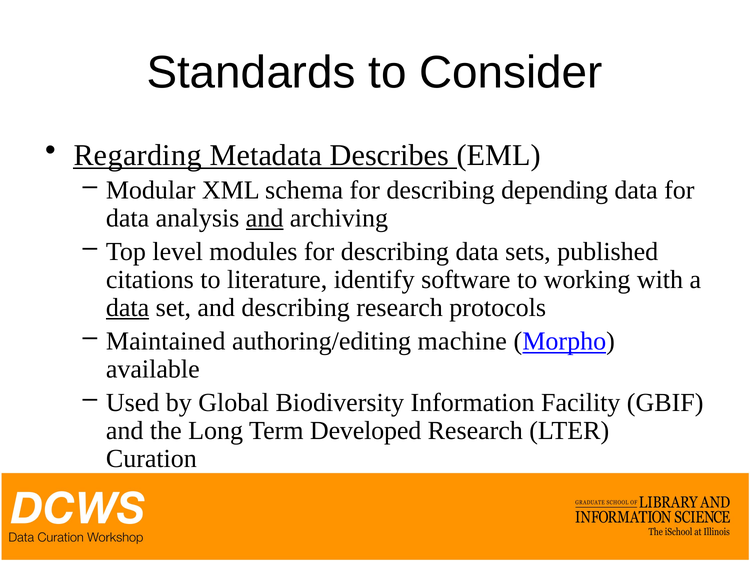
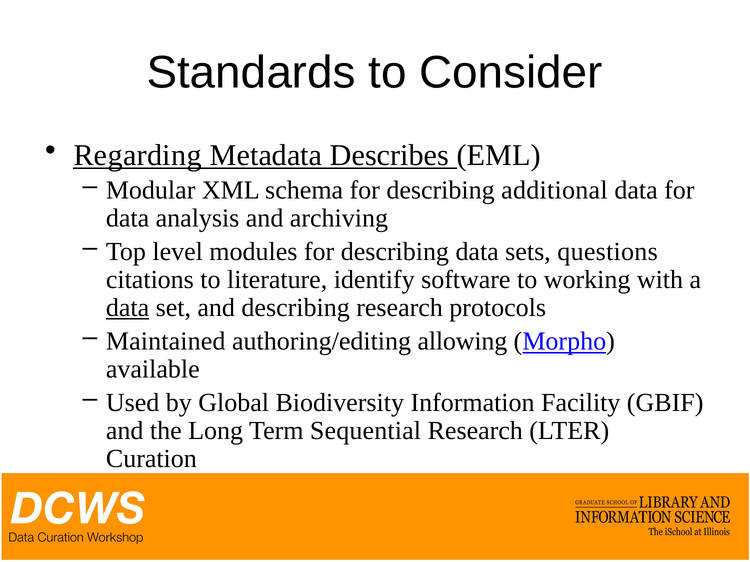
depending: depending -> additional
and at (265, 218) underline: present -> none
published: published -> questions
machine: machine -> allowing
Developed: Developed -> Sequential
